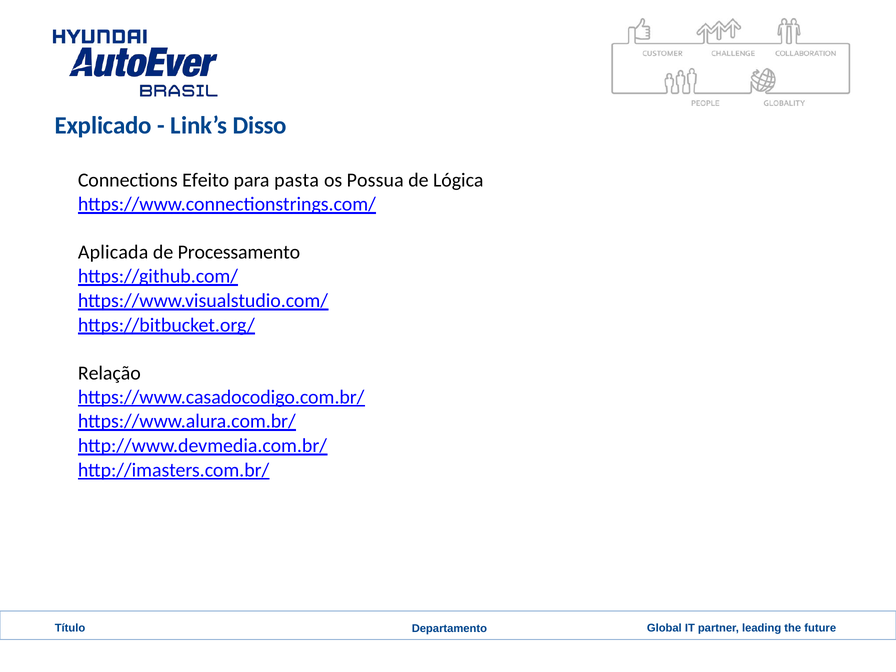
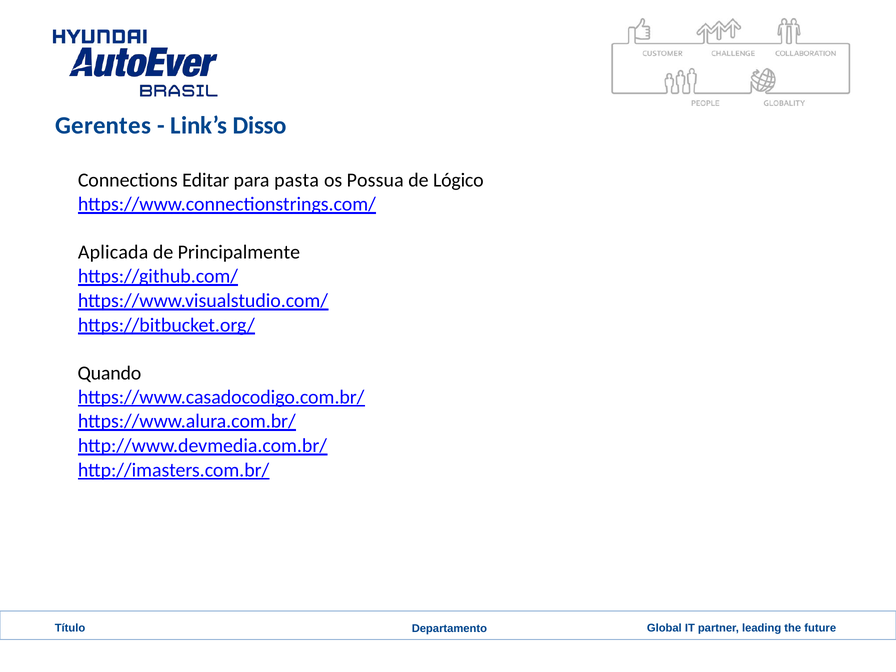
Explicado: Explicado -> Gerentes
Efeito: Efeito -> Editar
Lógica: Lógica -> Lógico
Processamento: Processamento -> Principalmente
Relação: Relação -> Quando
